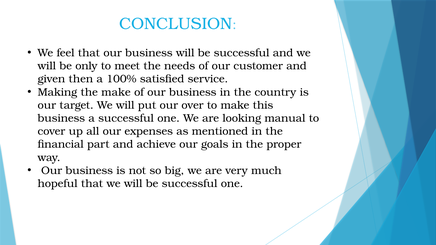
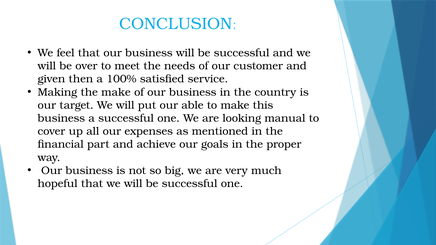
only: only -> over
over: over -> able
